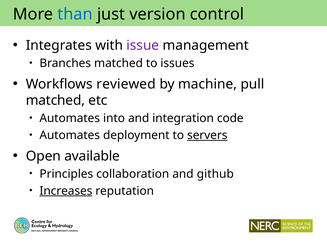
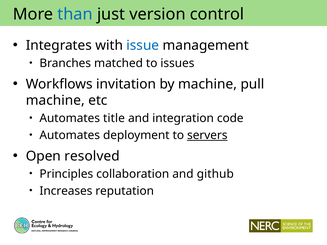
issue colour: purple -> blue
reviewed: reviewed -> invitation
matched at (55, 101): matched -> machine
into: into -> title
available: available -> resolved
Increases underline: present -> none
